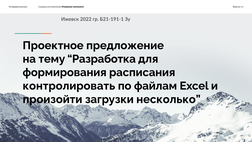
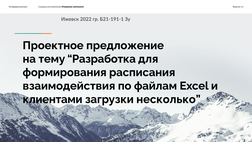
контролировать: контролировать -> взаимодействия
произойти: произойти -> клиентами
